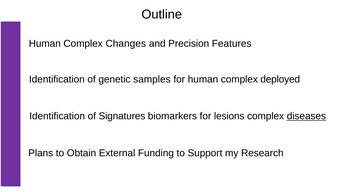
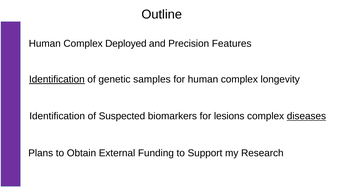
Changes: Changes -> Deployed
Identification at (57, 79) underline: none -> present
deployed: deployed -> longevity
Signatures: Signatures -> Suspected
